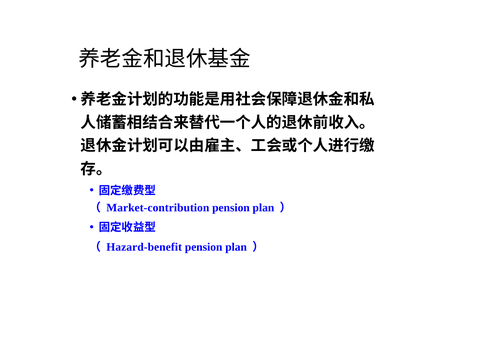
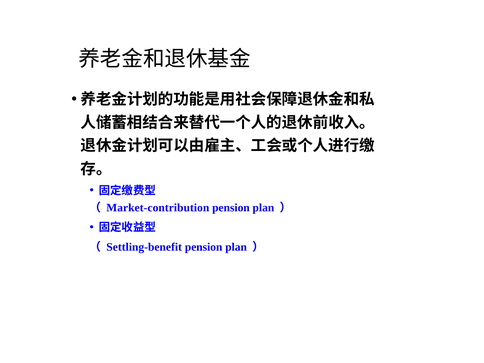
Hazard-benefit: Hazard-benefit -> Settling-benefit
